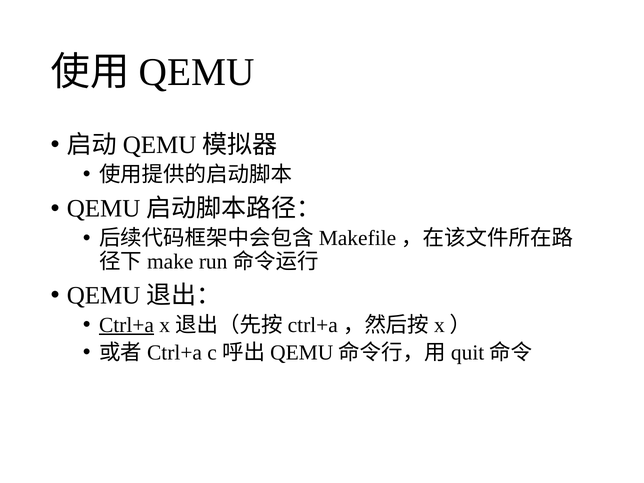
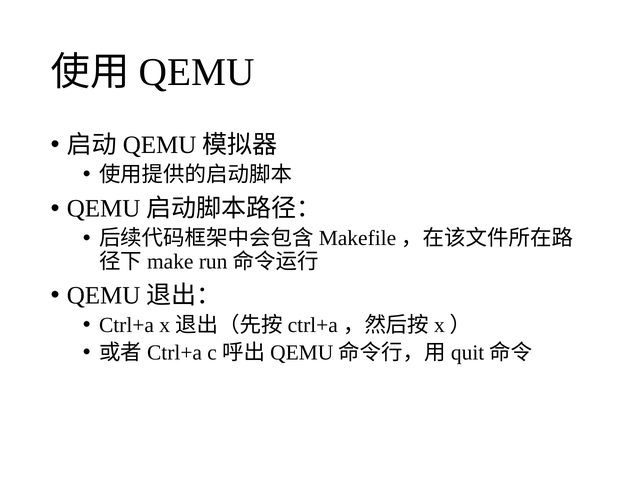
Ctrl+a underline: present -> none
